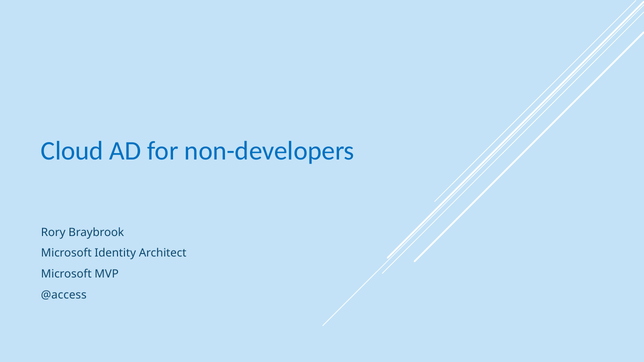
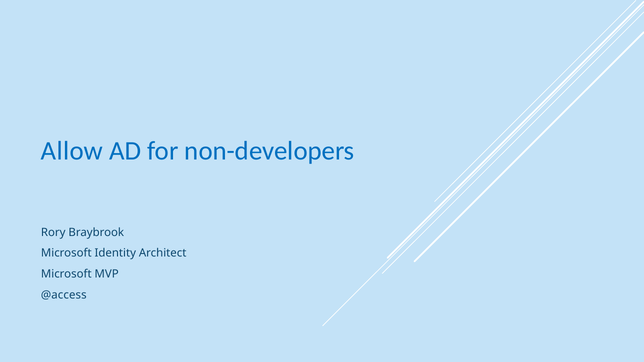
Cloud: Cloud -> Allow
